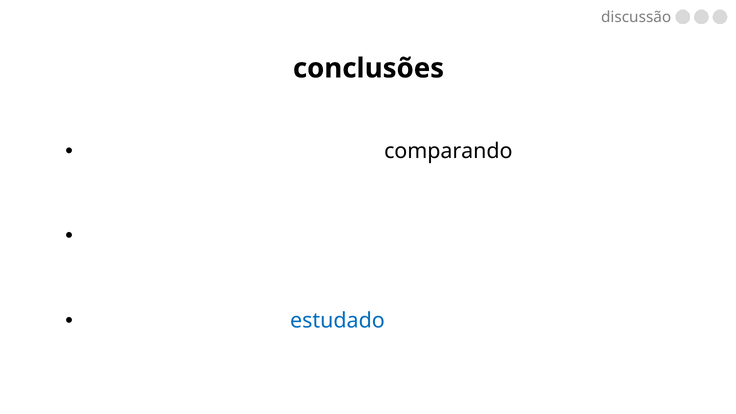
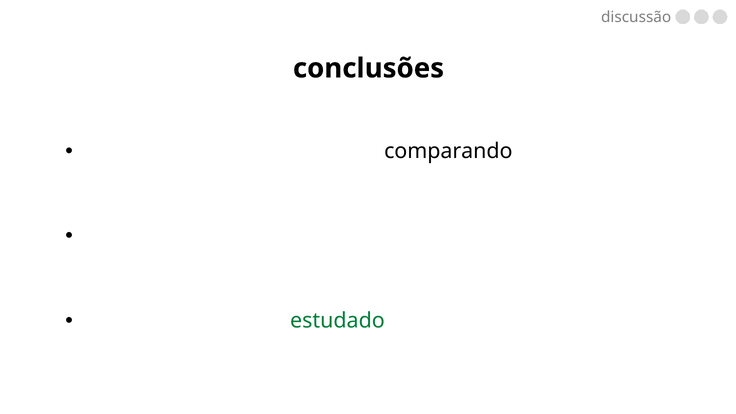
estudado colour: blue -> green
